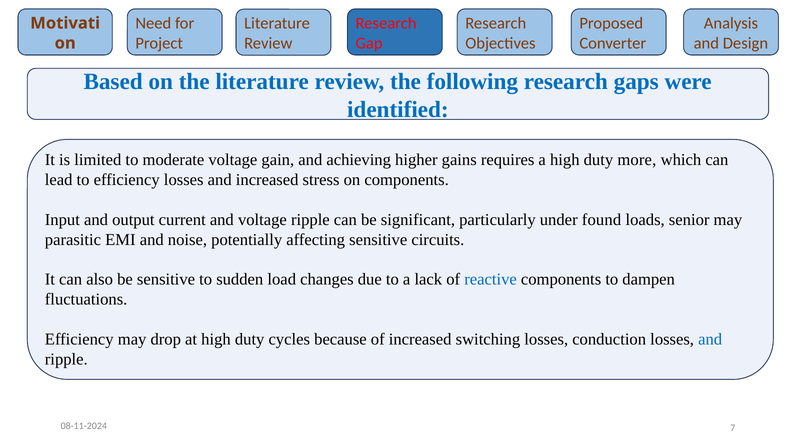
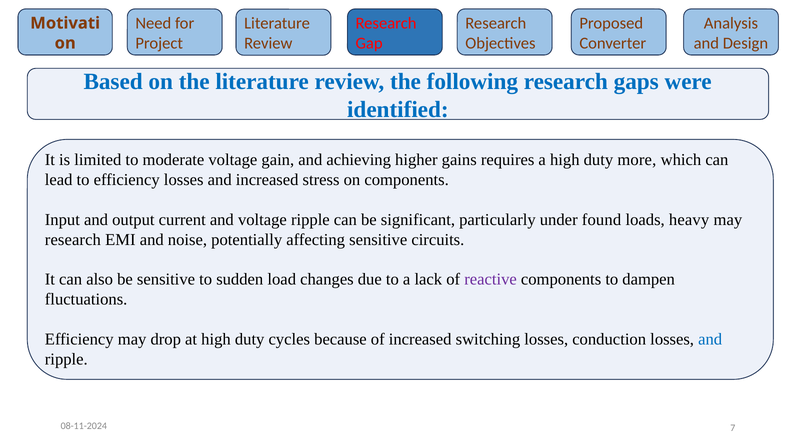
senior: senior -> heavy
parasitic at (73, 239): parasitic -> research
reactive colour: blue -> purple
